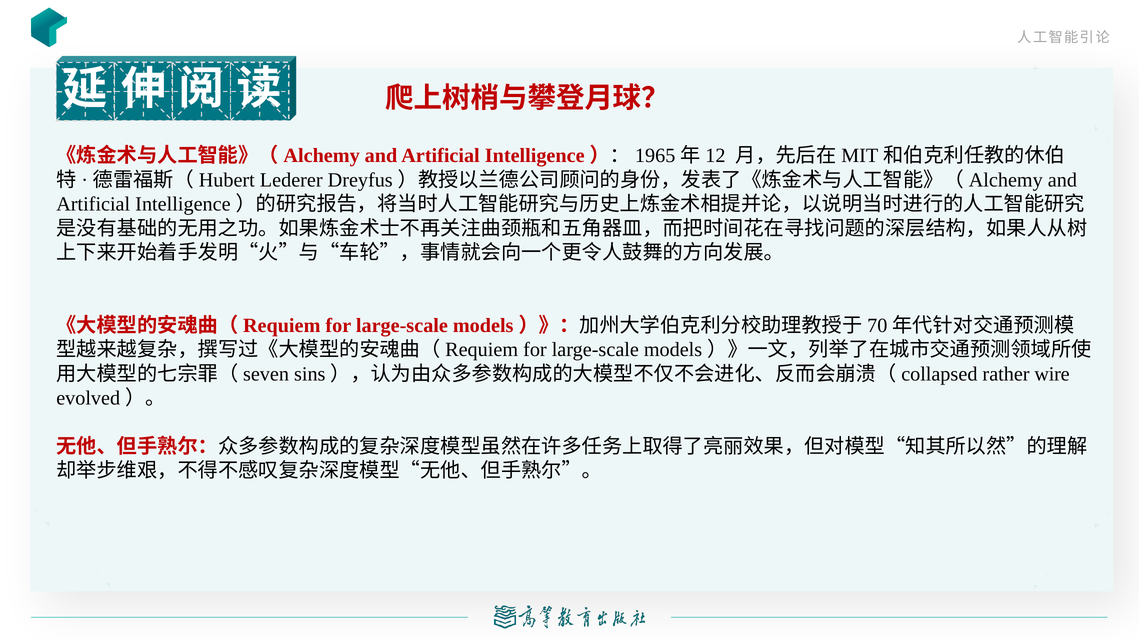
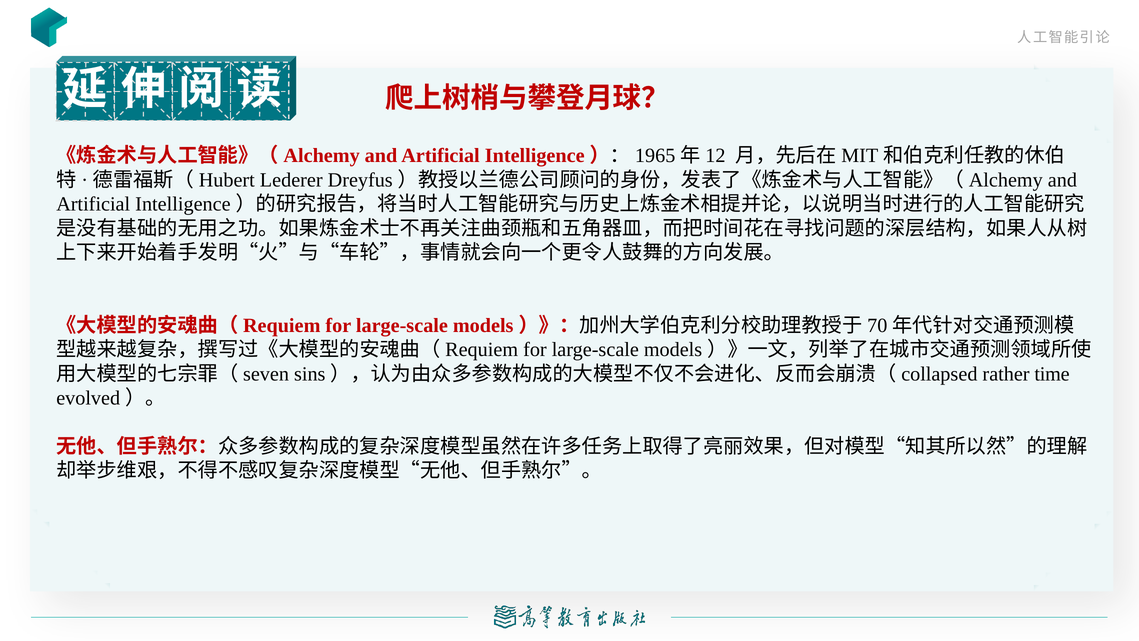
wire: wire -> time
